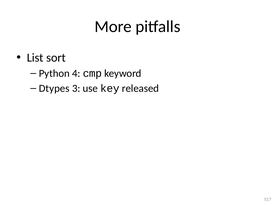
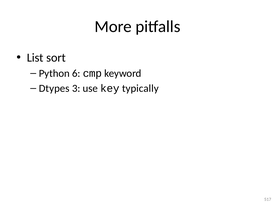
4: 4 -> 6
released: released -> typically
